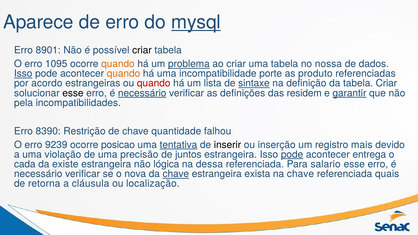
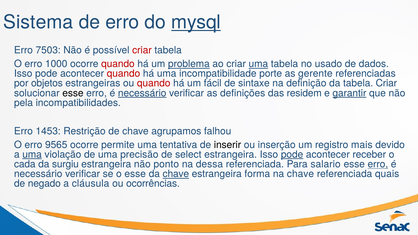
Aparece: Aparece -> Sistema
8901: 8901 -> 7503
criar at (142, 50) colour: black -> red
1095: 1095 -> 1000
quando at (118, 64) colour: orange -> red
uma at (258, 64) underline: none -> present
nossa: nossa -> usado
Isso at (23, 74) underline: present -> none
quando at (123, 74) colour: orange -> red
produto: produto -> gerente
acordo: acordo -> objetos
lista: lista -> fácil
sintaxe underline: present -> none
8390: 8390 -> 1453
quantidade: quantidade -> agrupamos
9239: 9239 -> 9565
posicao: posicao -> permite
tentativa underline: present -> none
uma at (32, 155) underline: none -> present
juntos: juntos -> select
entrega: entrega -> receber
existe: existe -> surgiu
lógica: lógica -> ponto
erro at (378, 164) underline: none -> present
o nova: nova -> esse
exista: exista -> forma
retorna: retorna -> negado
localização: localização -> ocorrências
